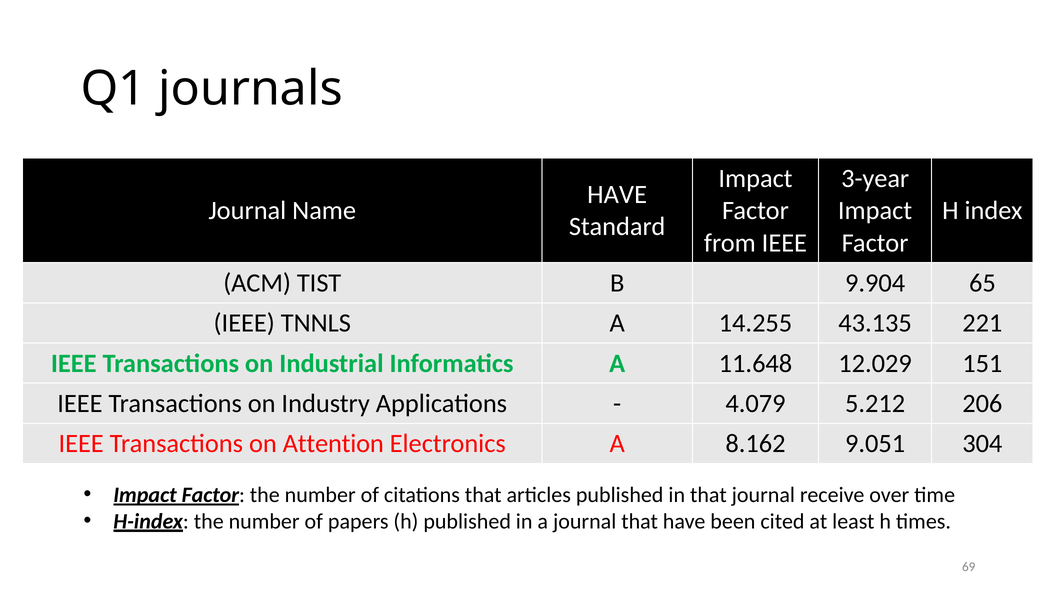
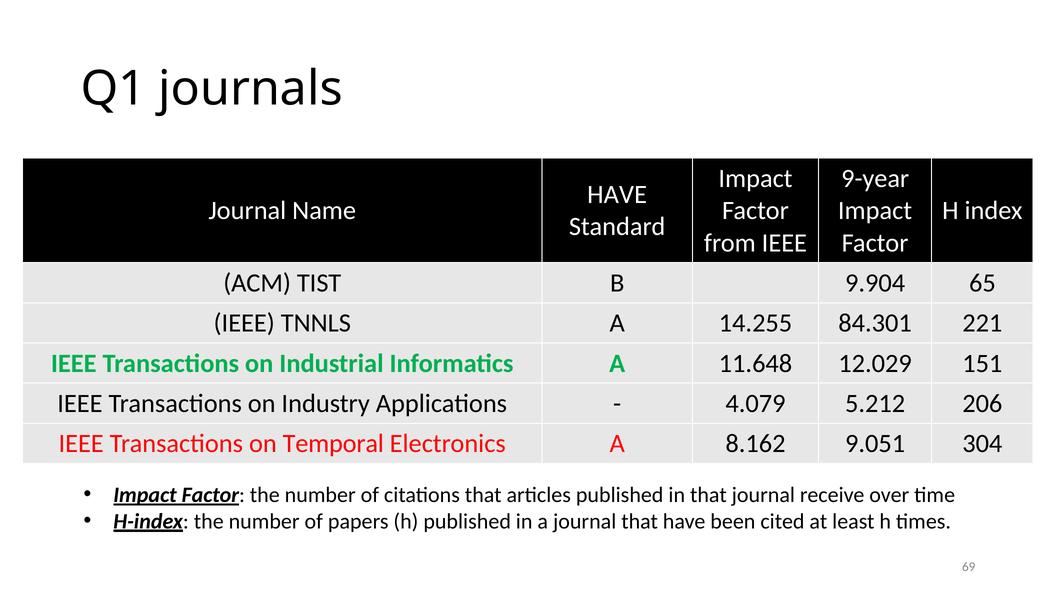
3-year: 3-year -> 9-year
43.135: 43.135 -> 84.301
Attention: Attention -> Temporal
